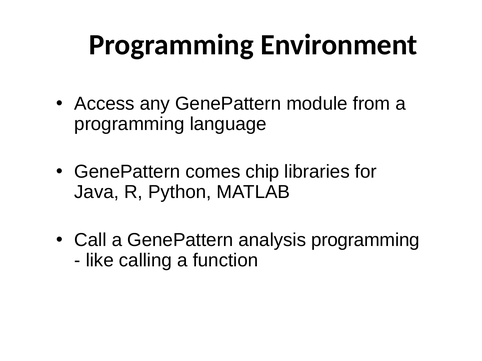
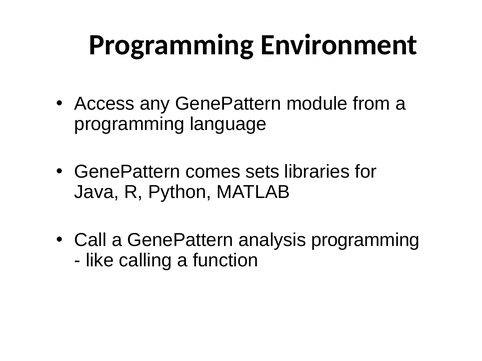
chip: chip -> sets
